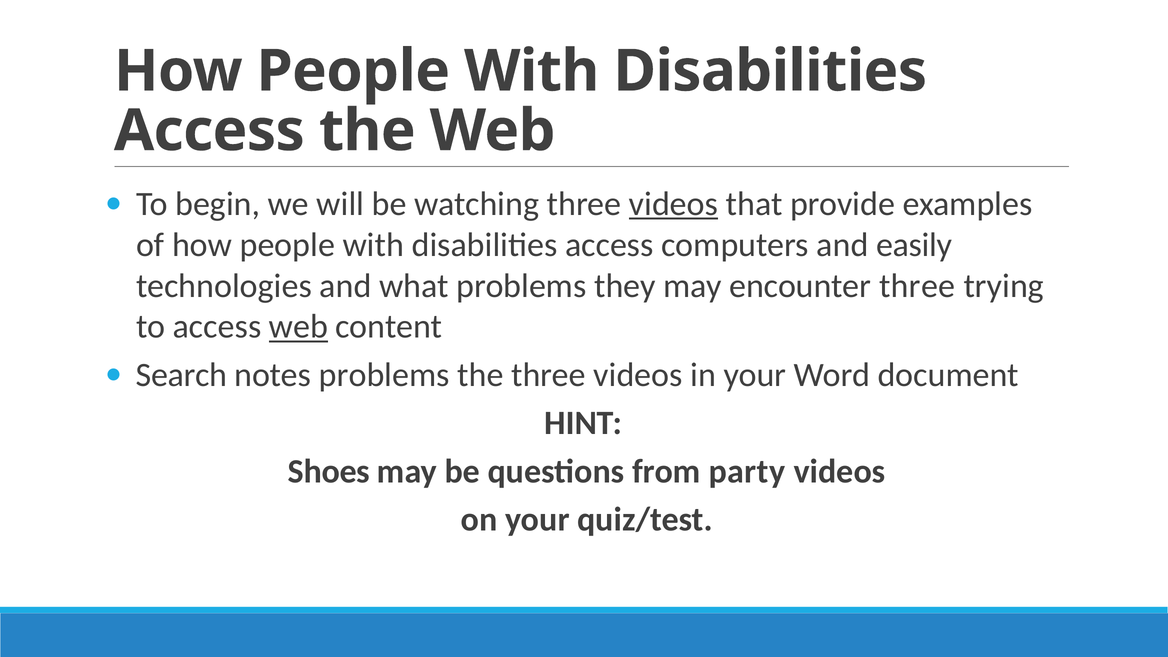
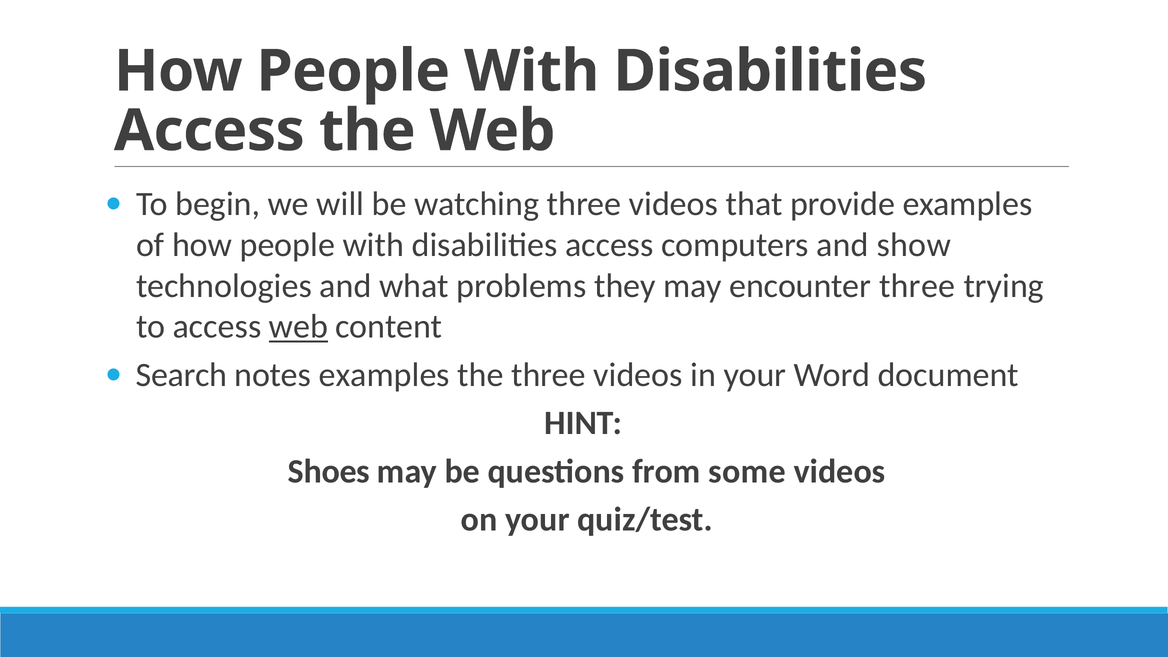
videos at (674, 204) underline: present -> none
easily: easily -> show
notes problems: problems -> examples
party: party -> some
